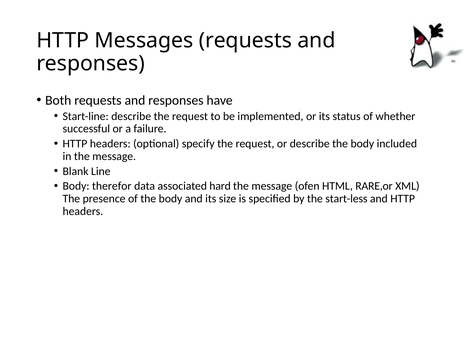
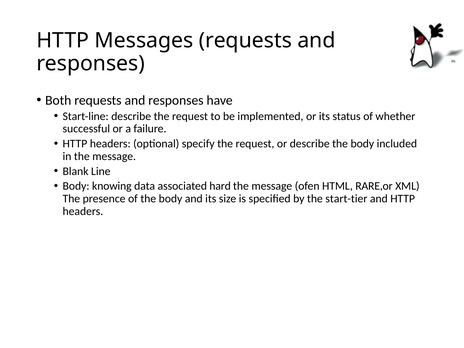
therefor: therefor -> knowing
start-less: start-less -> start-tier
